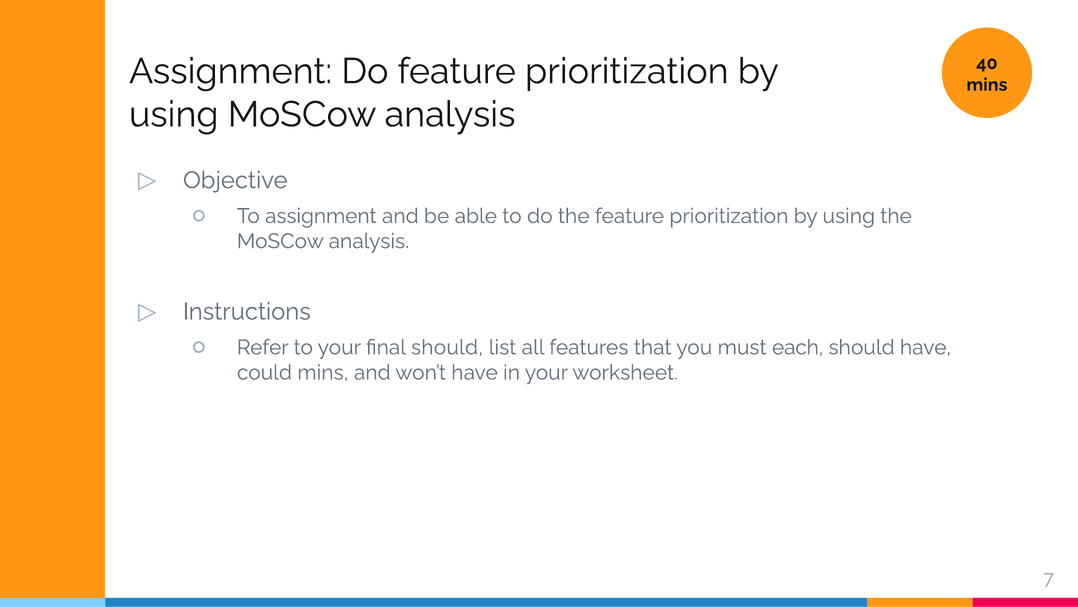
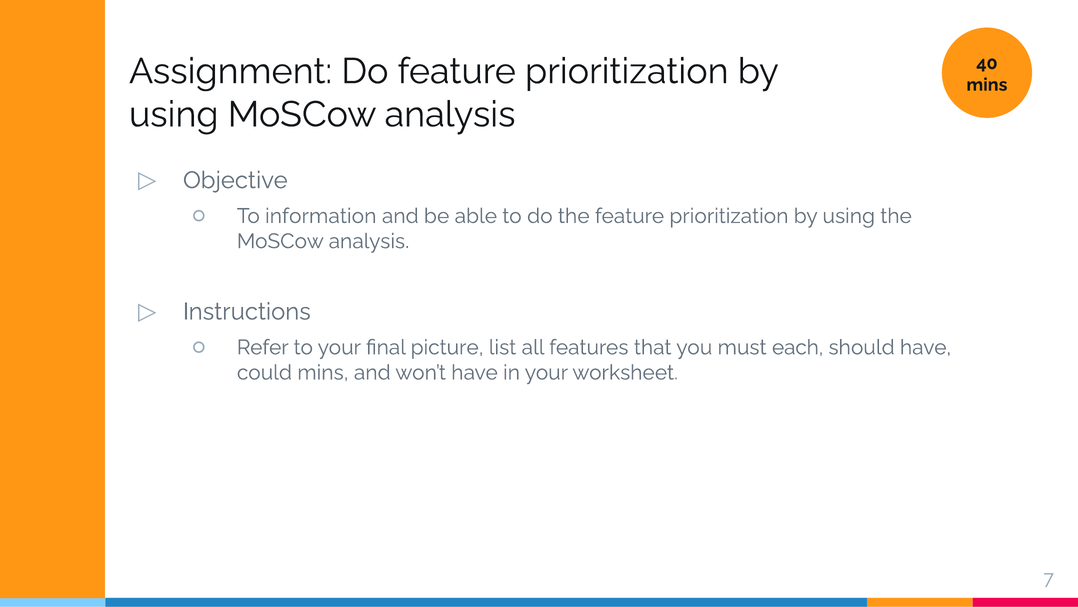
To assignment: assignment -> information
final should: should -> picture
